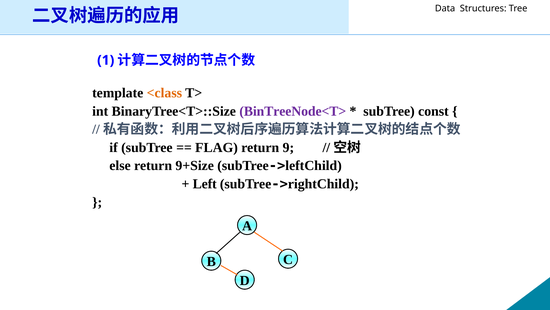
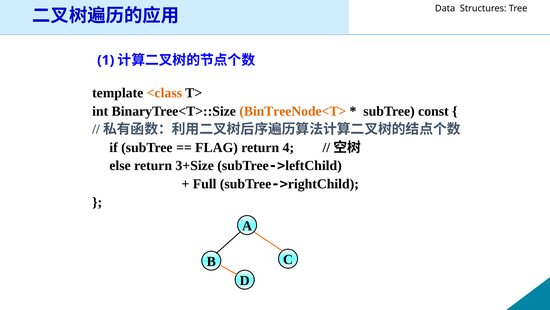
BinTreeNode<T> colour: purple -> orange
9: 9 -> 4
9+Size: 9+Size -> 3+Size
Left: Left -> Full
